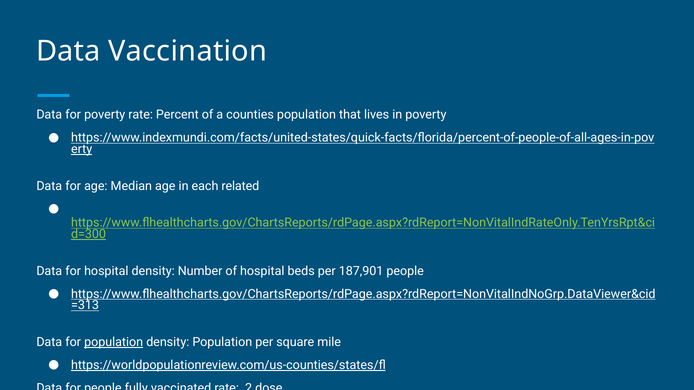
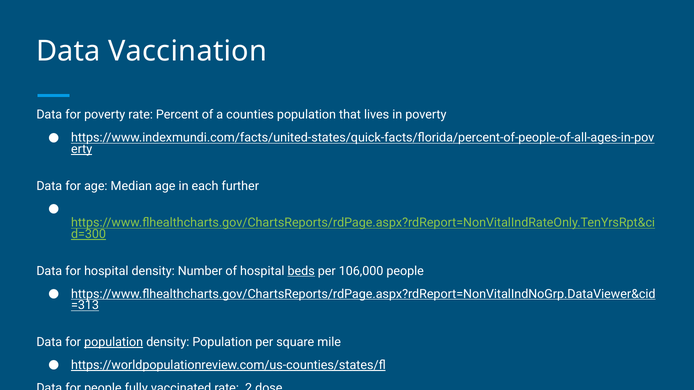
related: related -> further
beds underline: none -> present
187,901: 187,901 -> 106,000
